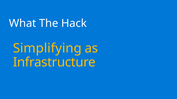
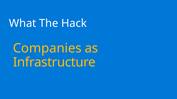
Simplifying: Simplifying -> Companies
